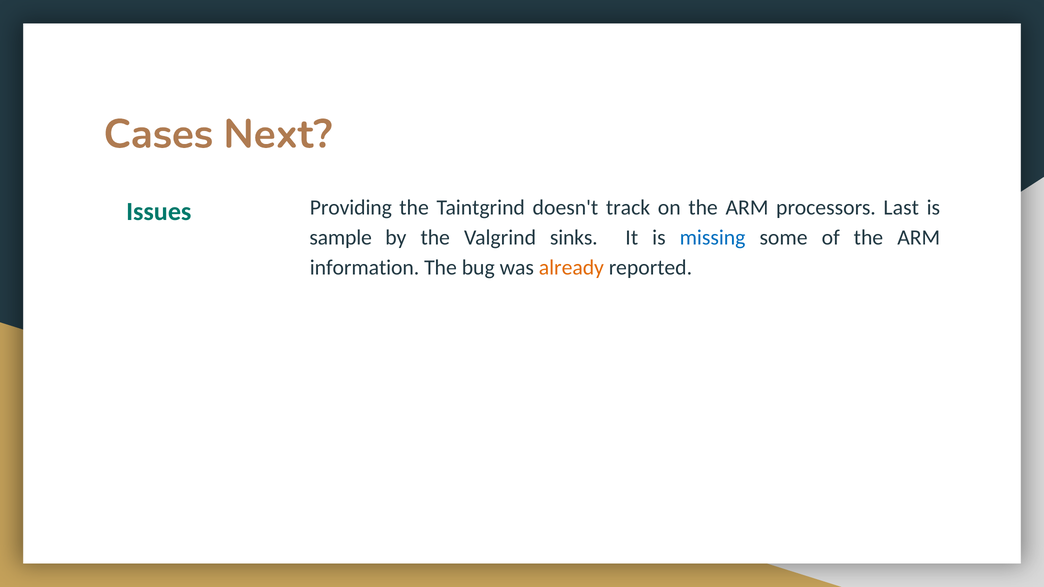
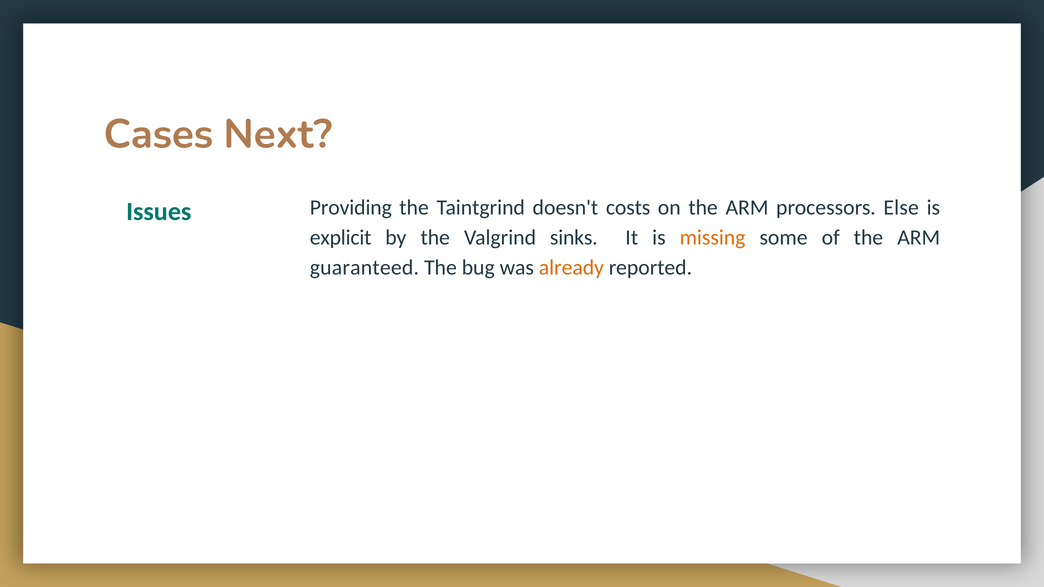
track: track -> costs
Last: Last -> Else
sample: sample -> explicit
missing colour: blue -> orange
information: information -> guaranteed
